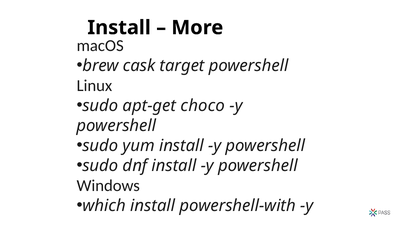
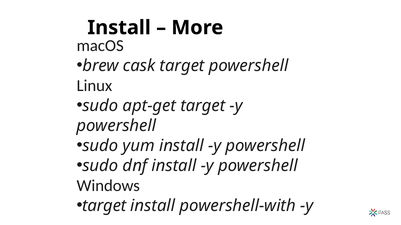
apt-get choco: choco -> target
which at (104, 206): which -> target
